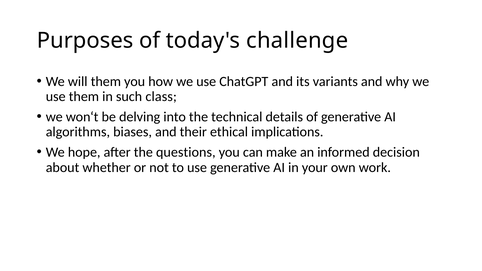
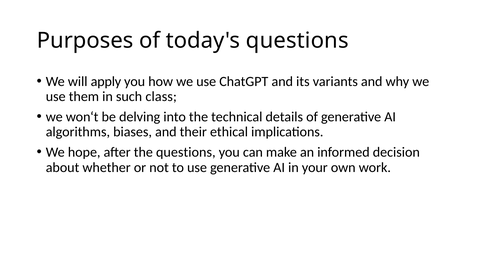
today's challenge: challenge -> questions
will them: them -> apply
